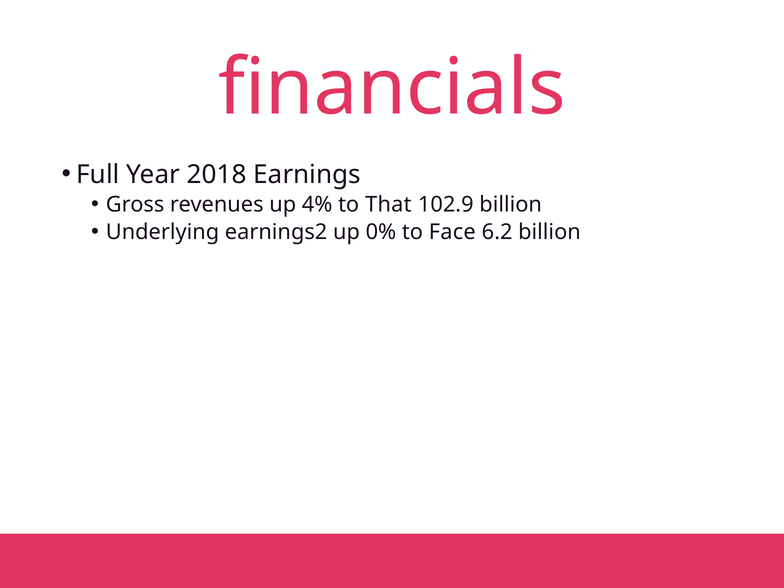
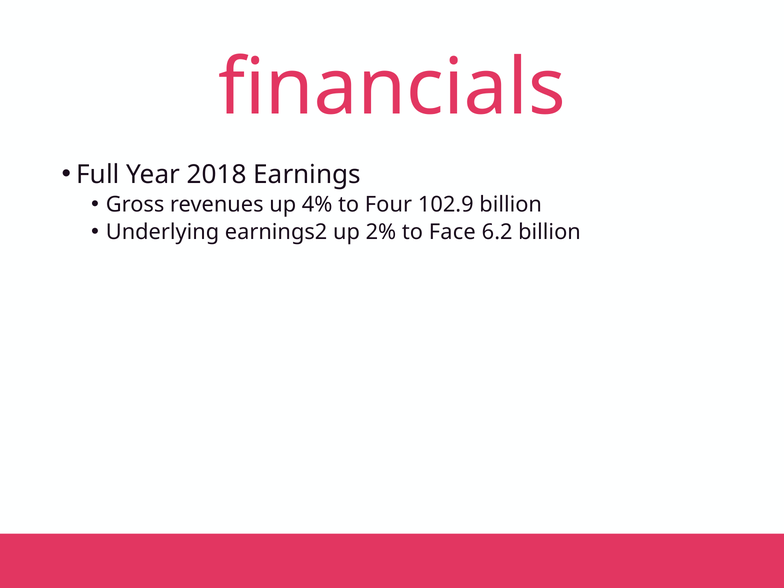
That: That -> Four
0%: 0% -> 2%
